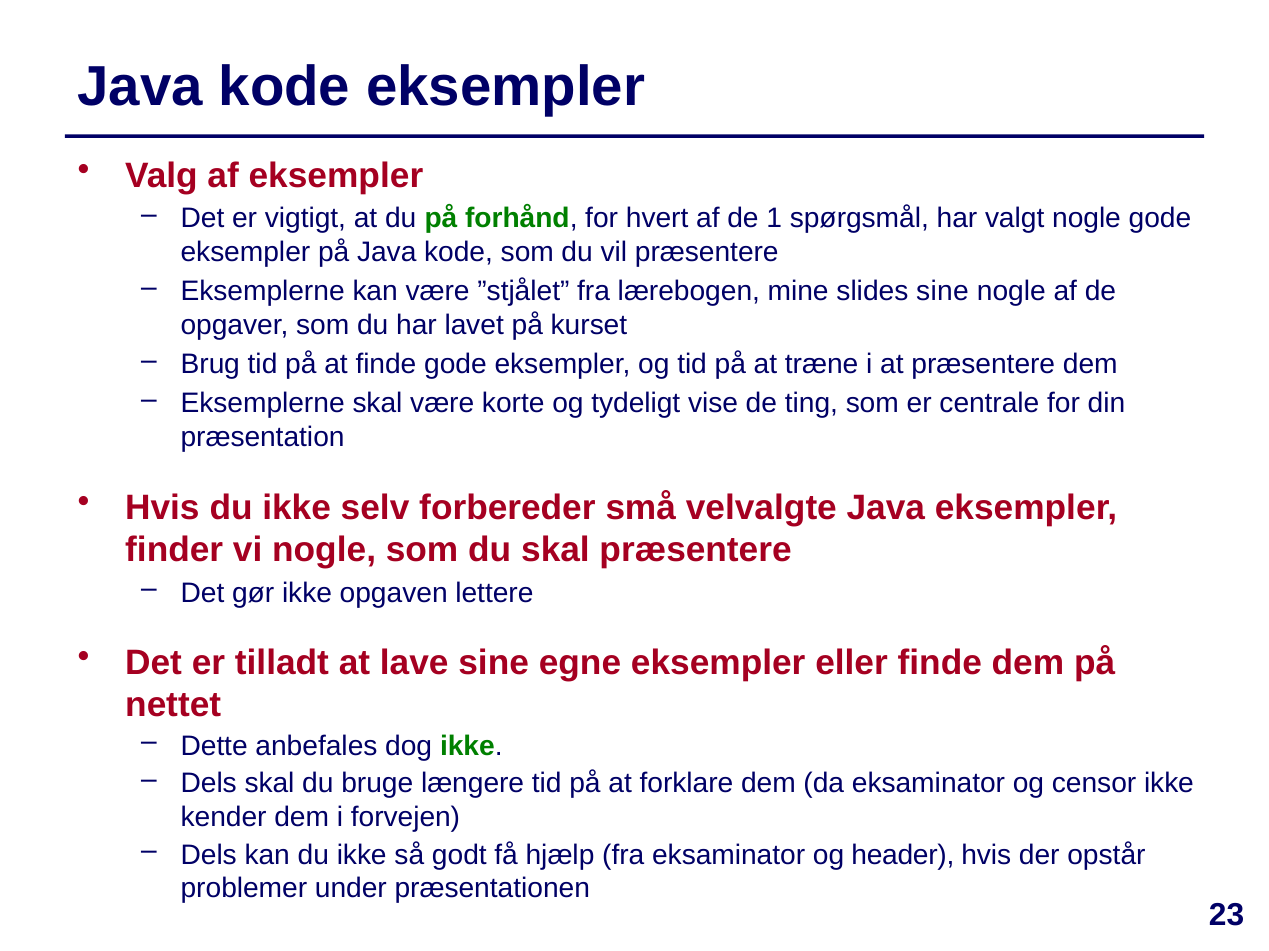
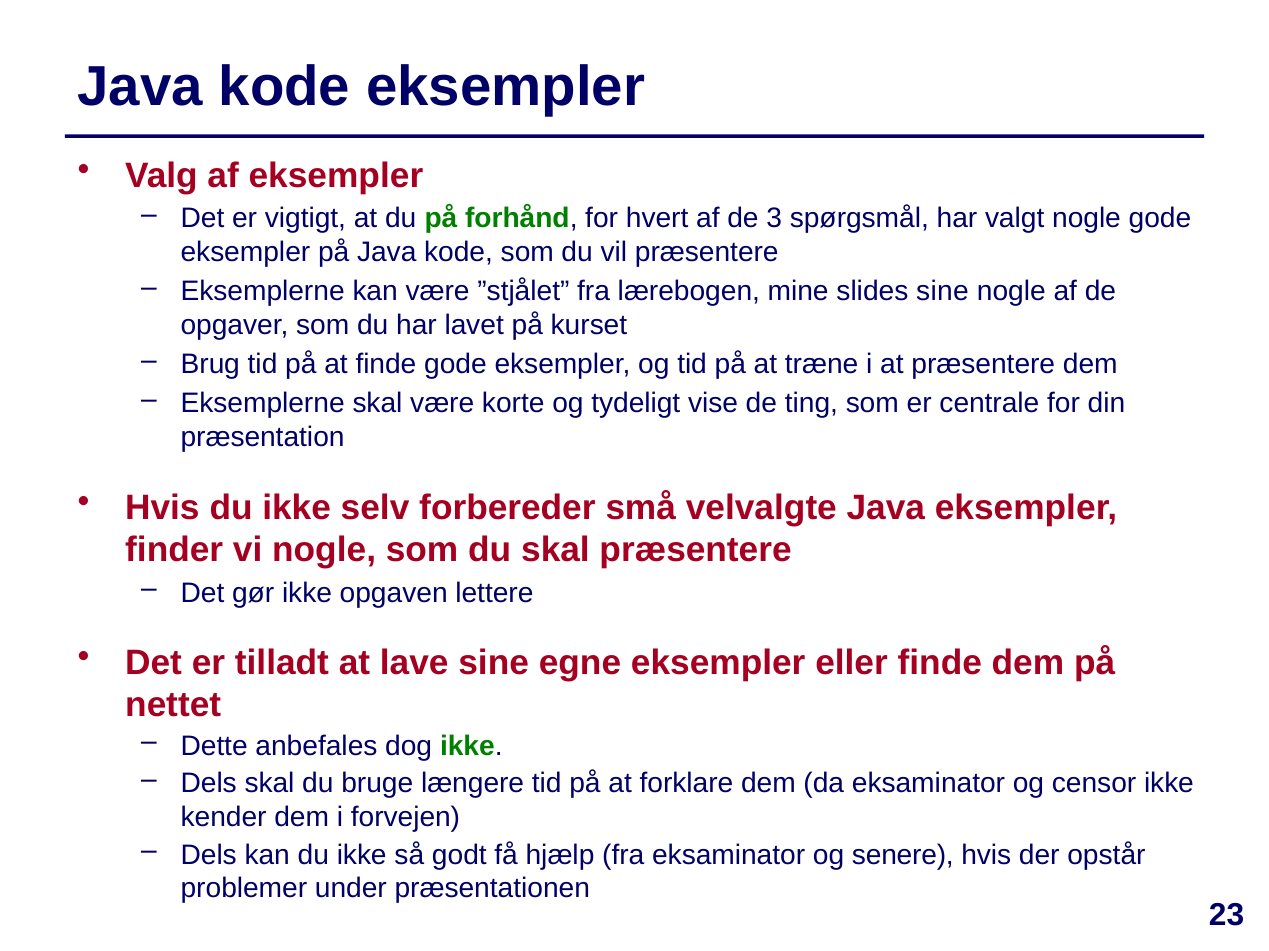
1: 1 -> 3
header: header -> senere
